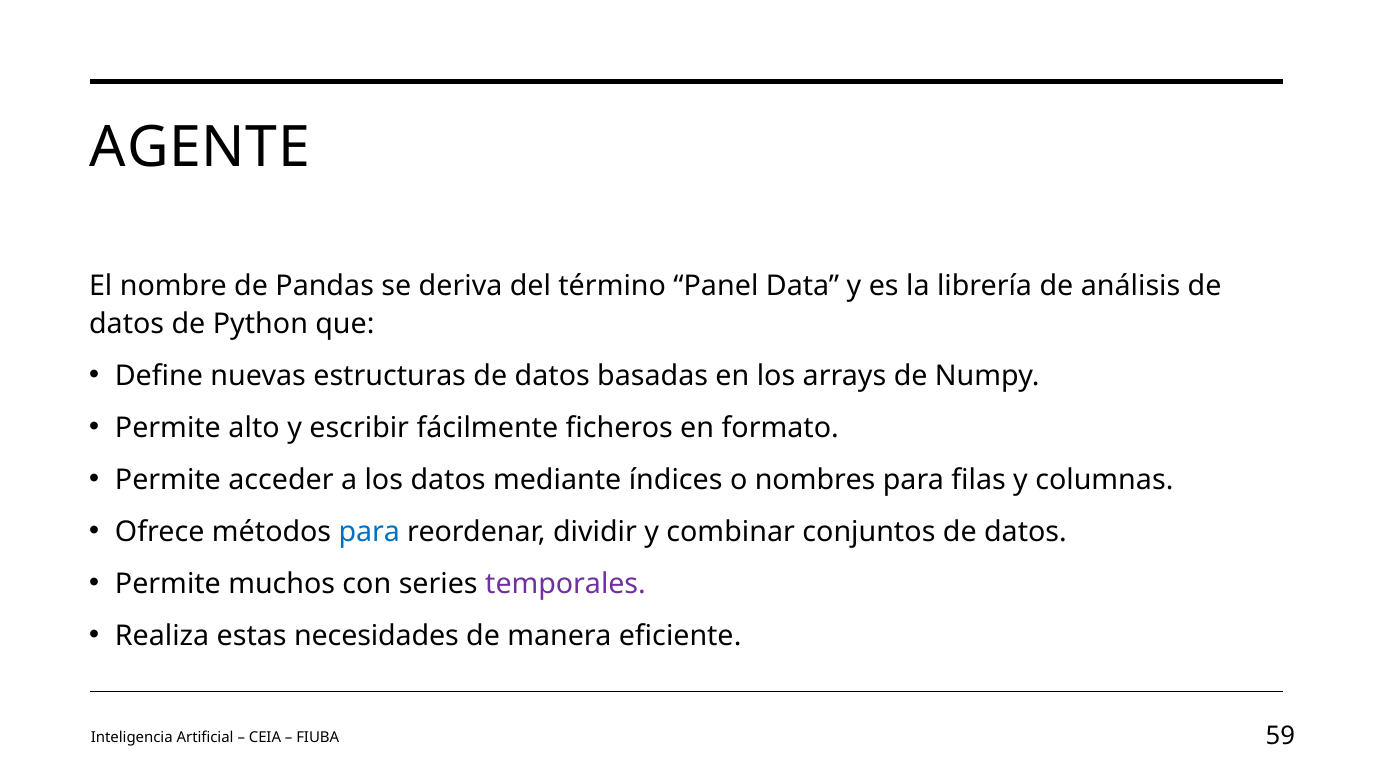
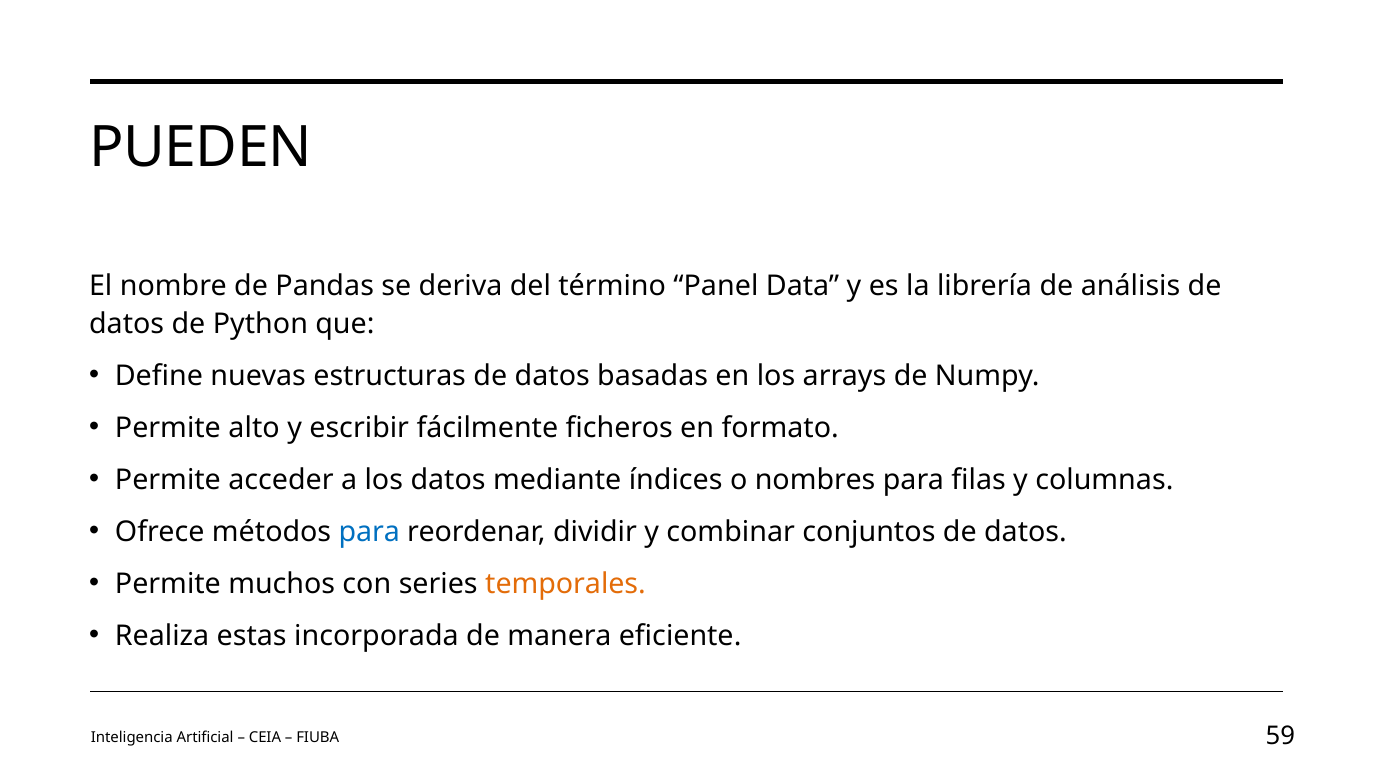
AGENTE: AGENTE -> PUEDEN
temporales colour: purple -> orange
necesidades: necesidades -> incorporada
